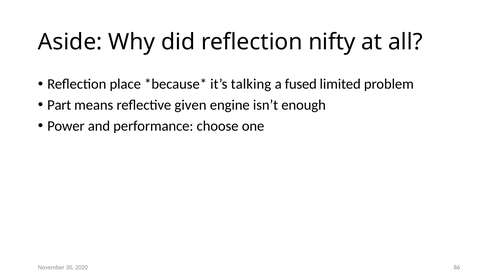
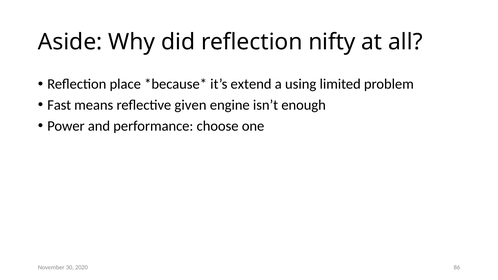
talking: talking -> extend
fused: fused -> using
Part: Part -> Fast
